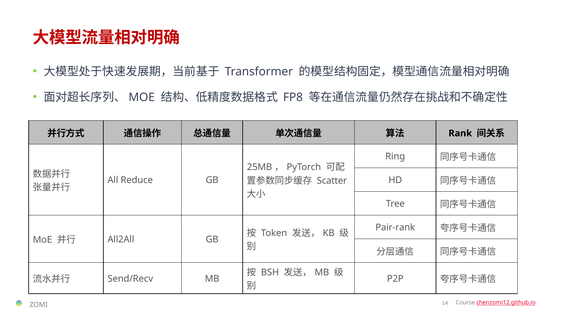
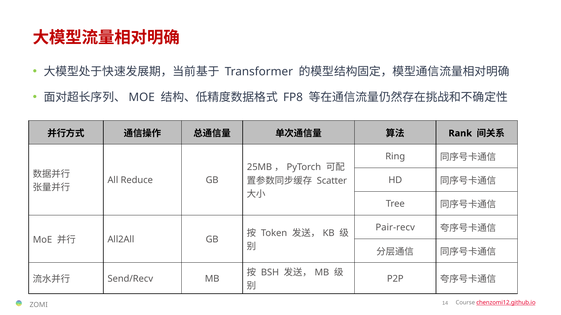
Pair-rank: Pair-rank -> Pair-recv
